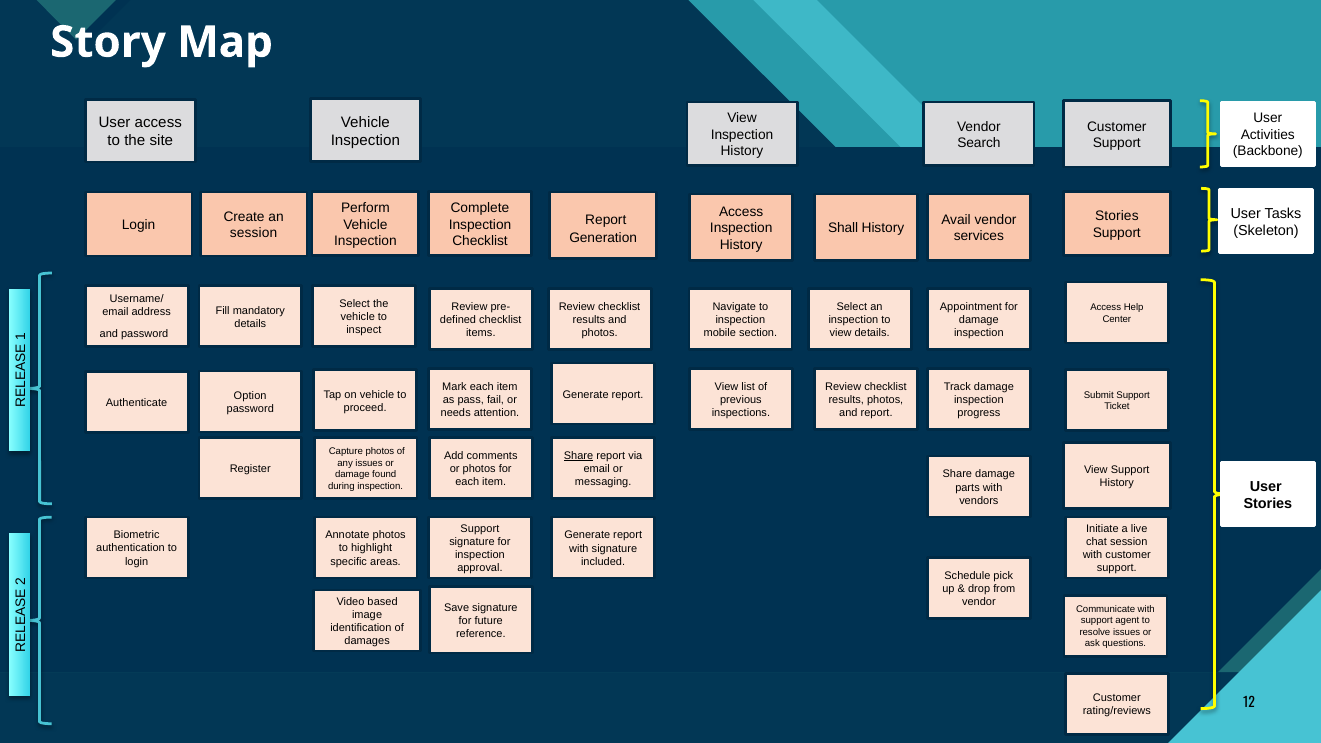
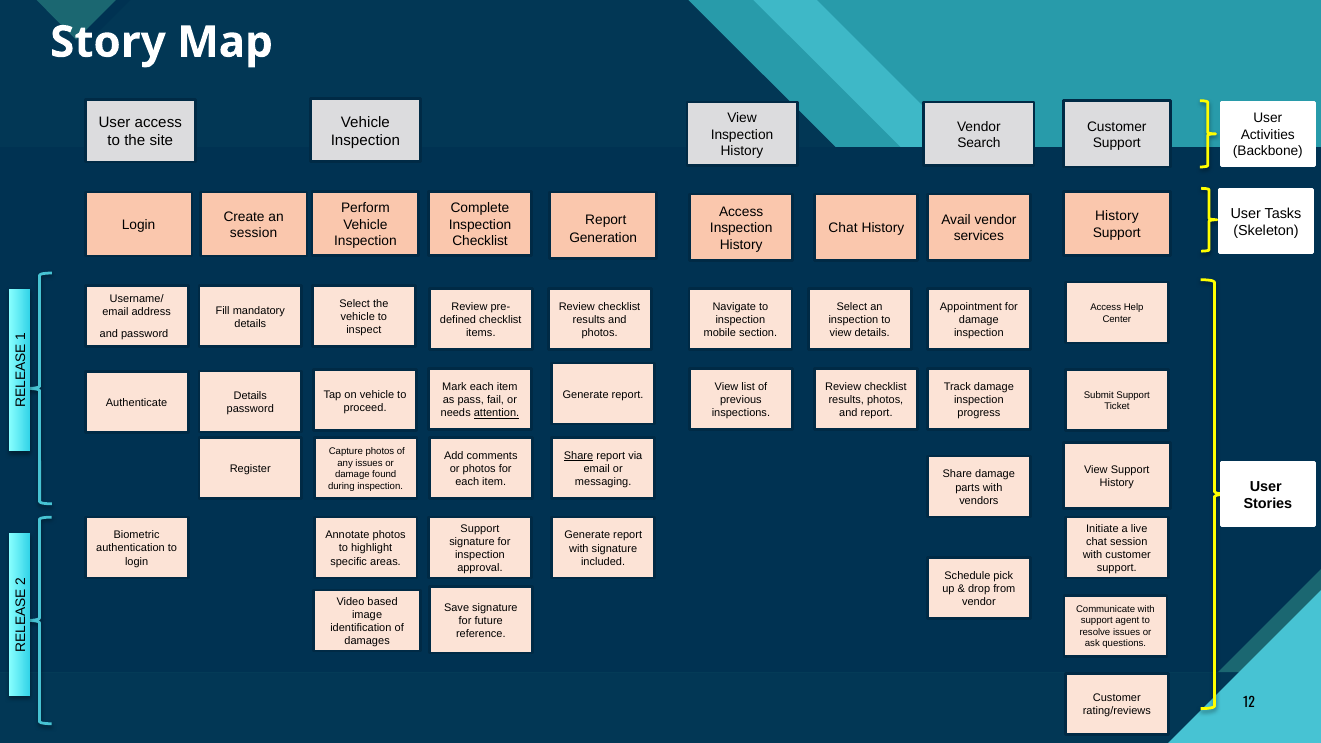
Stories at (1117, 216): Stories -> History
Shall at (843, 228): Shall -> Chat
Option at (250, 396): Option -> Details
attention underline: none -> present
